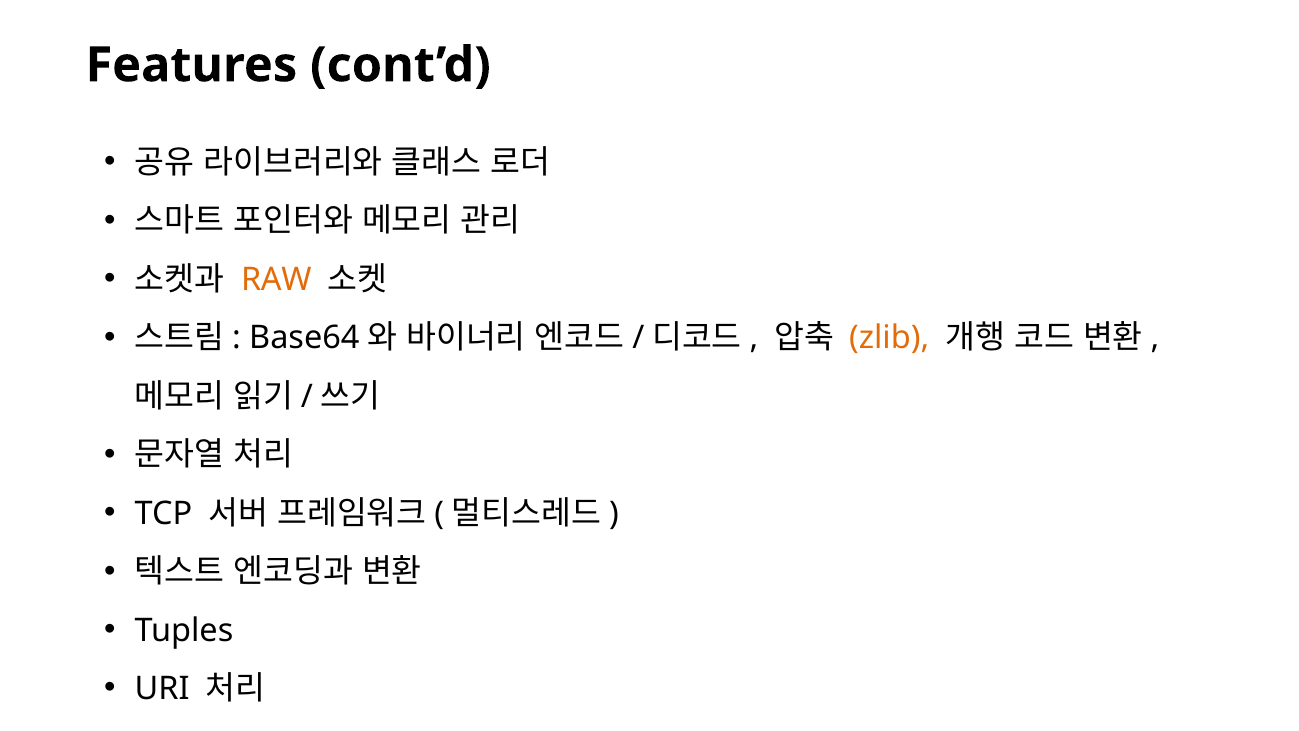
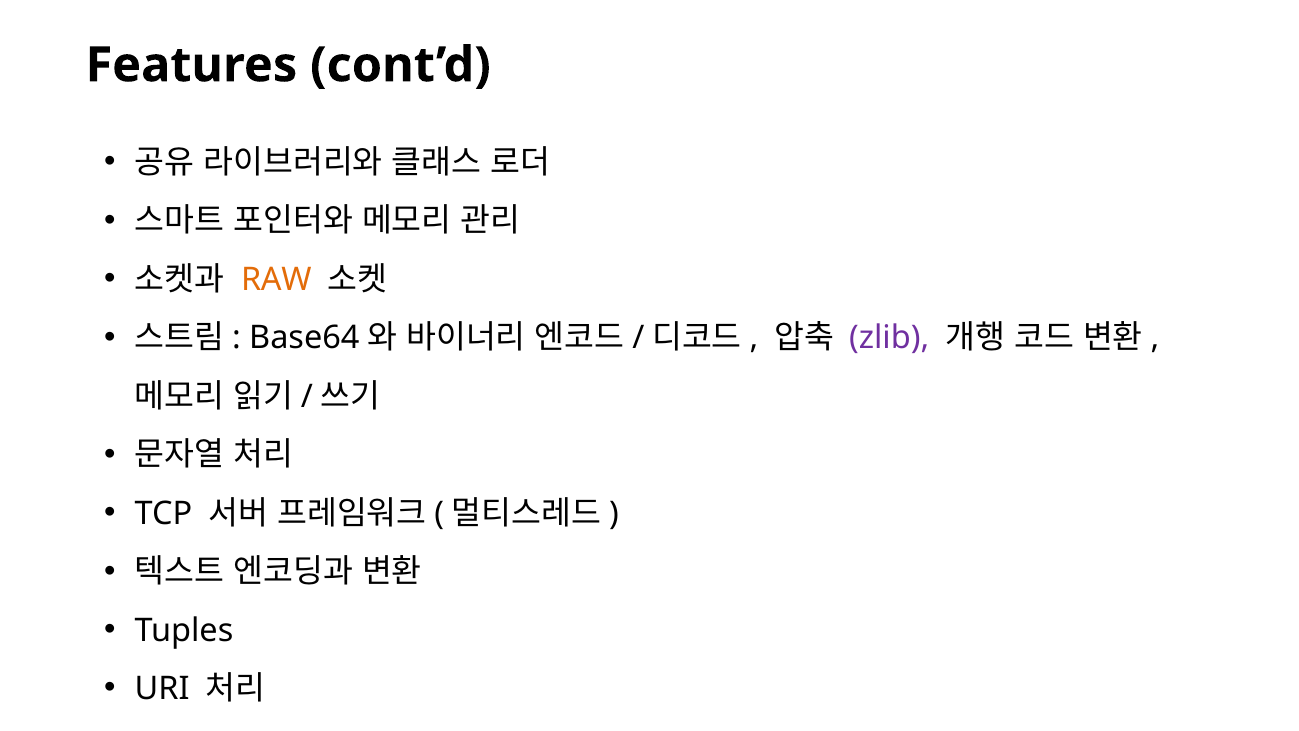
zlib colour: orange -> purple
